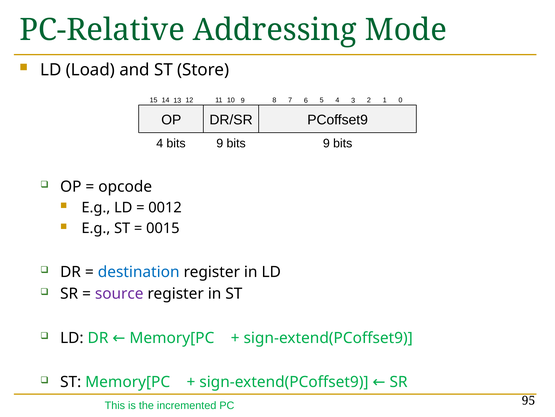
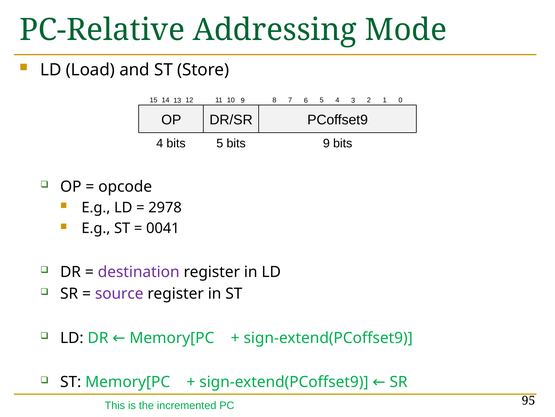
4 bits 9: 9 -> 5
0012: 0012 -> 2978
0015: 0015 -> 0041
destination colour: blue -> purple
